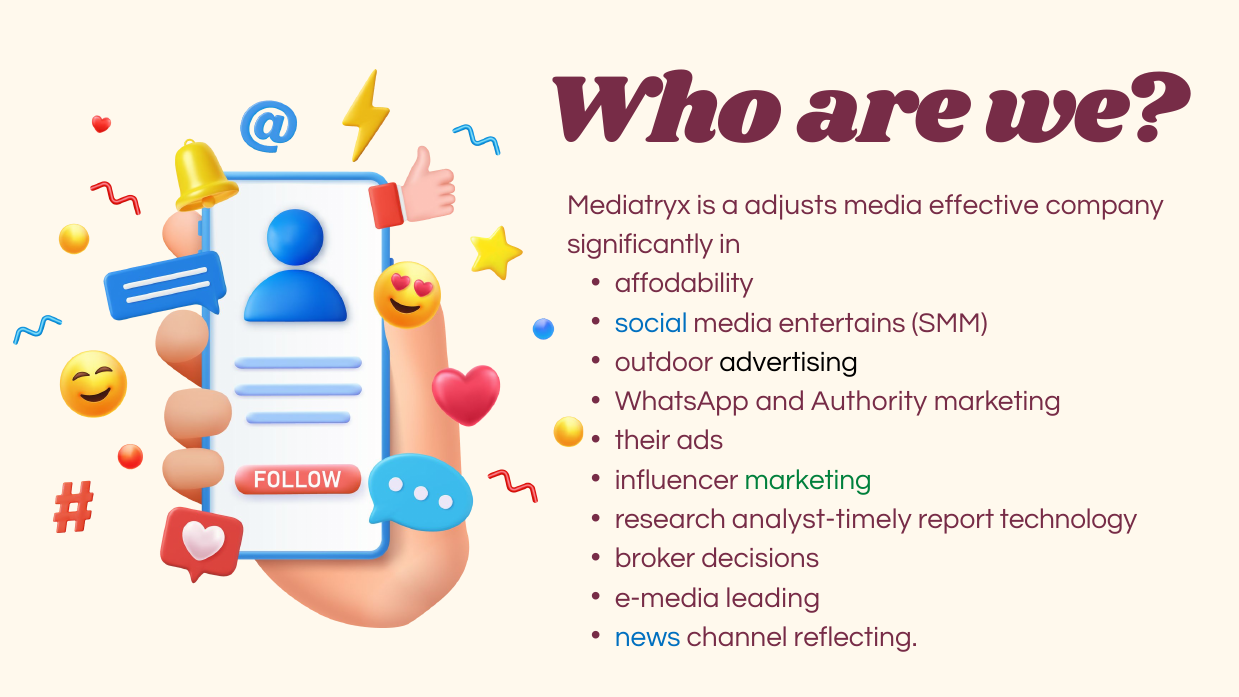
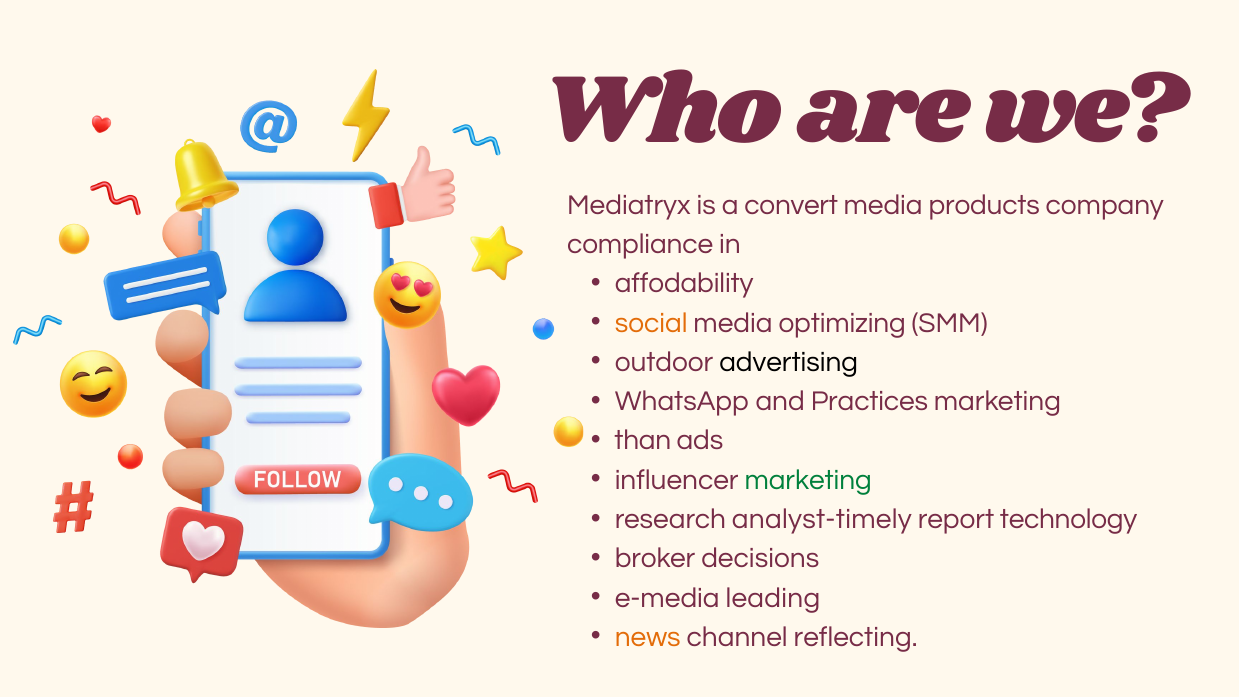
adjusts: adjusts -> convert
effective: effective -> products
significantly: significantly -> compliance
social colour: blue -> orange
entertains: entertains -> optimizing
Authority: Authority -> Practices
their: their -> than
news colour: blue -> orange
